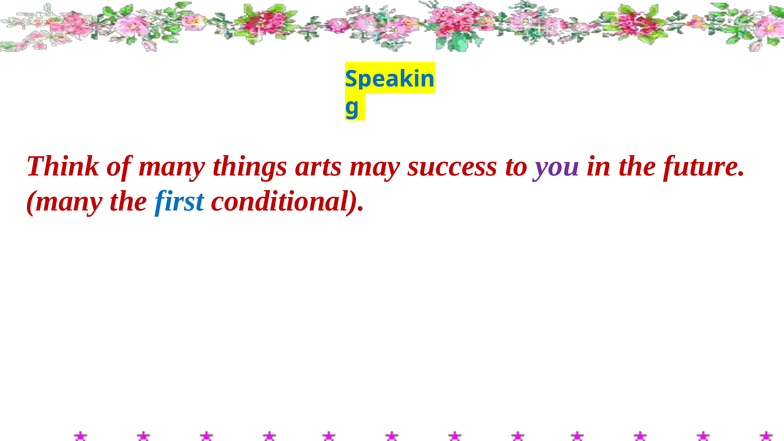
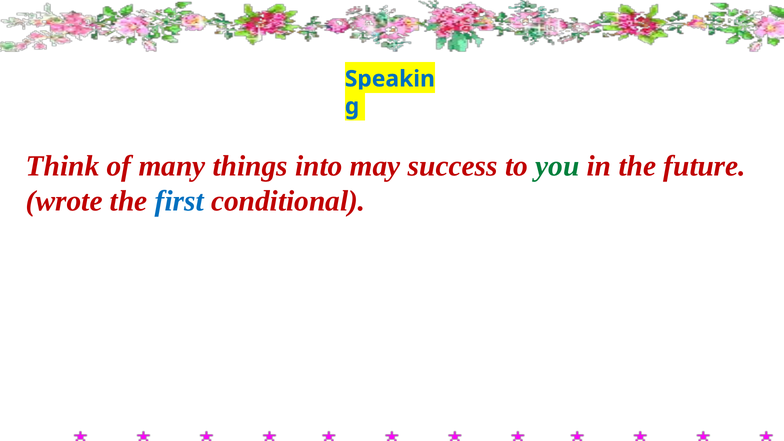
arts: arts -> into
you colour: purple -> green
many at (64, 201): many -> wrote
